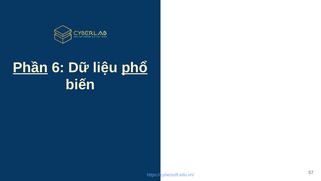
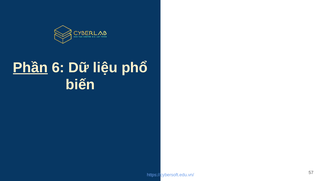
phổ underline: present -> none
